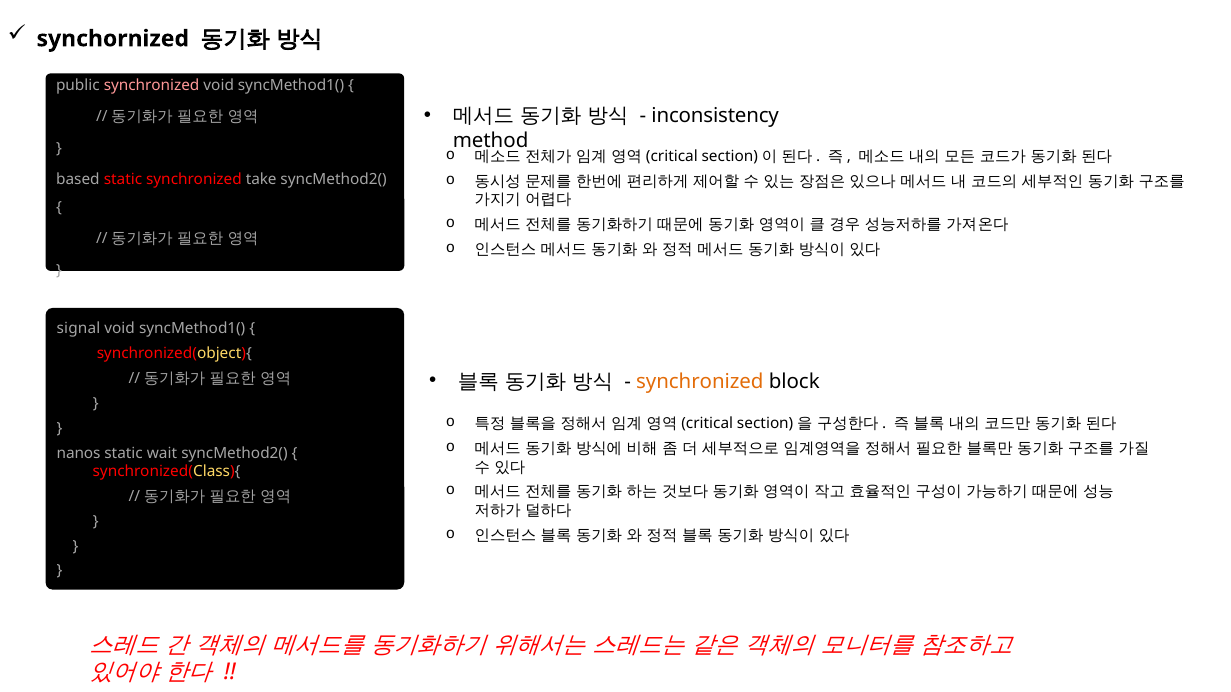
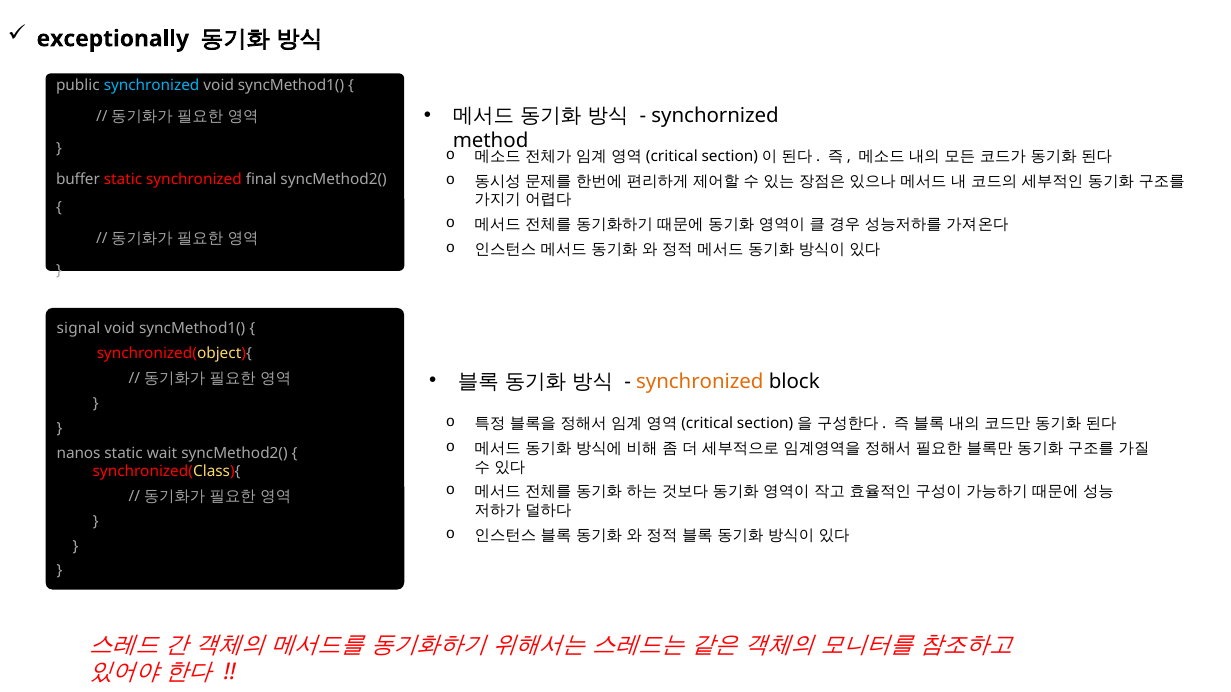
synchornized: synchornized -> exceptionally
synchronized at (152, 85) colour: pink -> light blue
inconsistency: inconsistency -> synchornized
based: based -> buffer
take: take -> final
